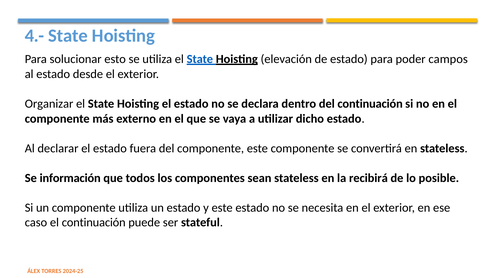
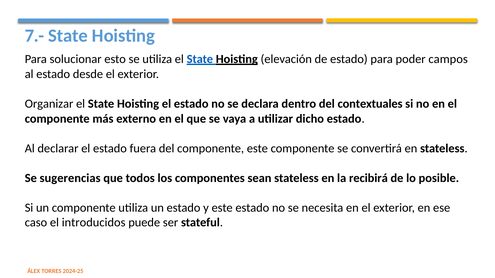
4.-: 4.- -> 7.-
del continuación: continuación -> contextuales
información: información -> sugerencias
el continuación: continuación -> introducidos
